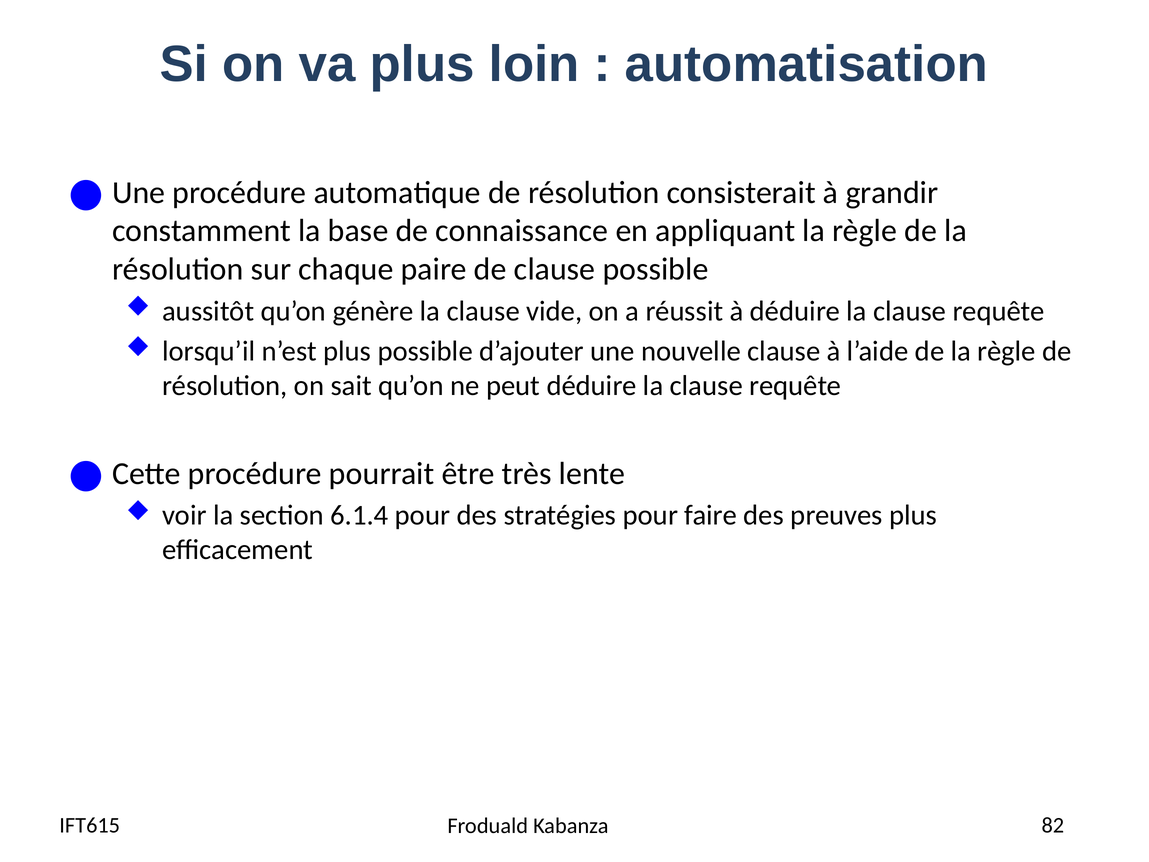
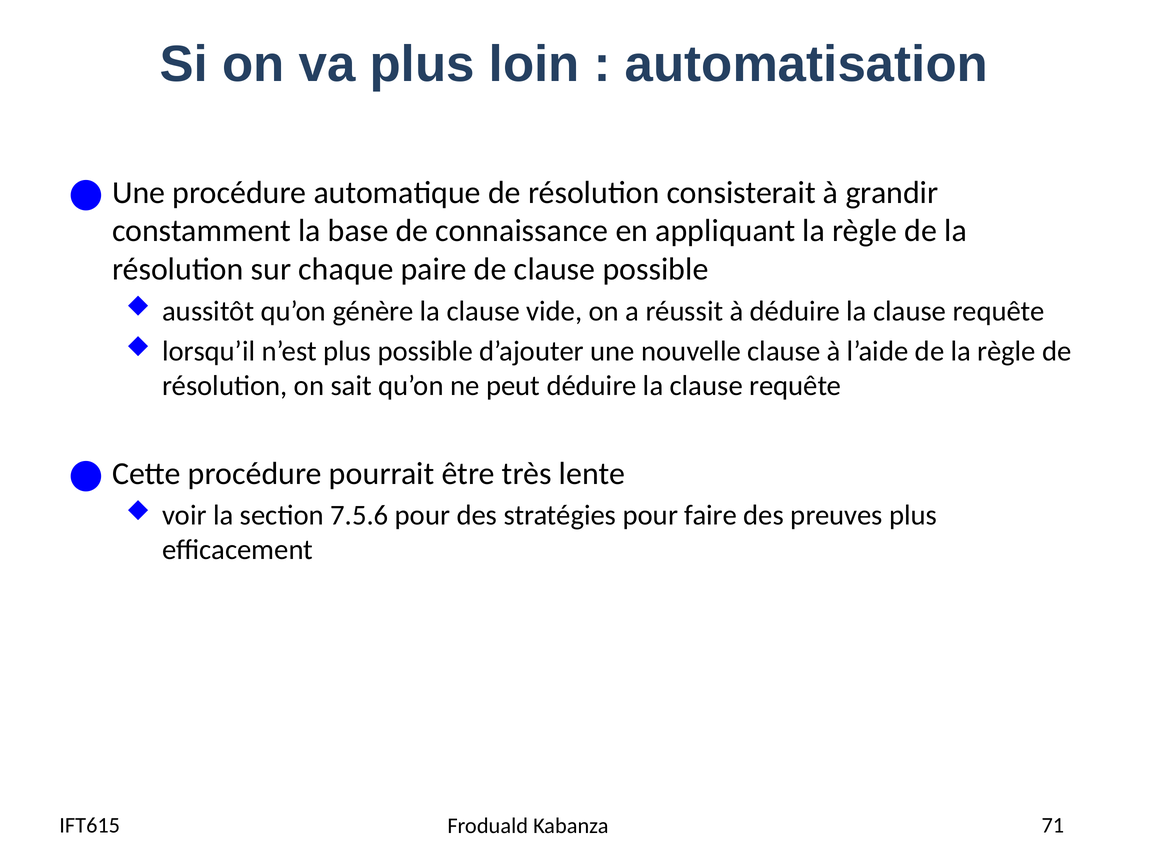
6.1.4: 6.1.4 -> 7.5.6
82: 82 -> 71
